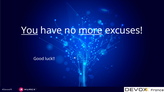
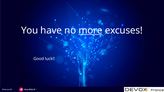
You underline: present -> none
